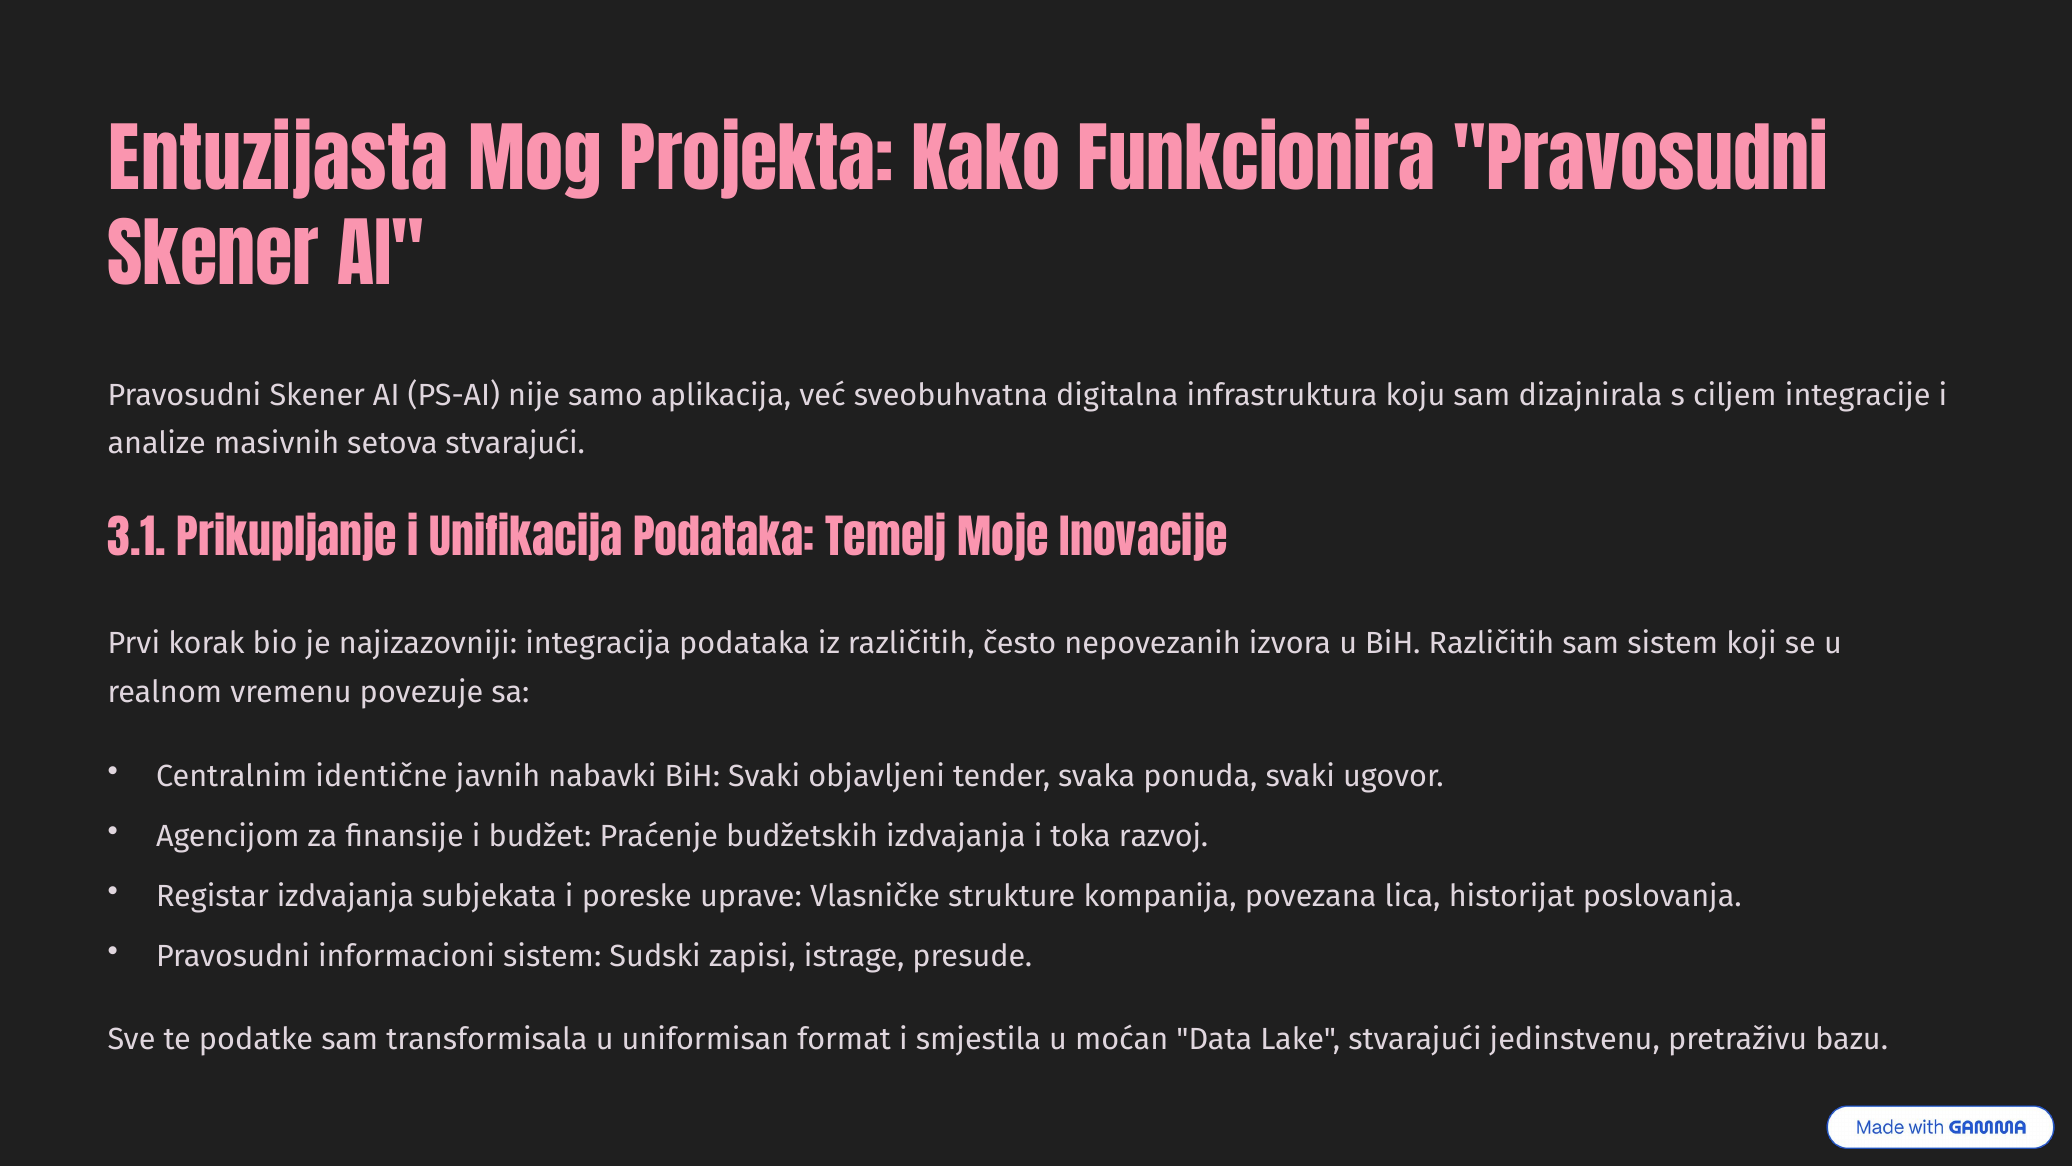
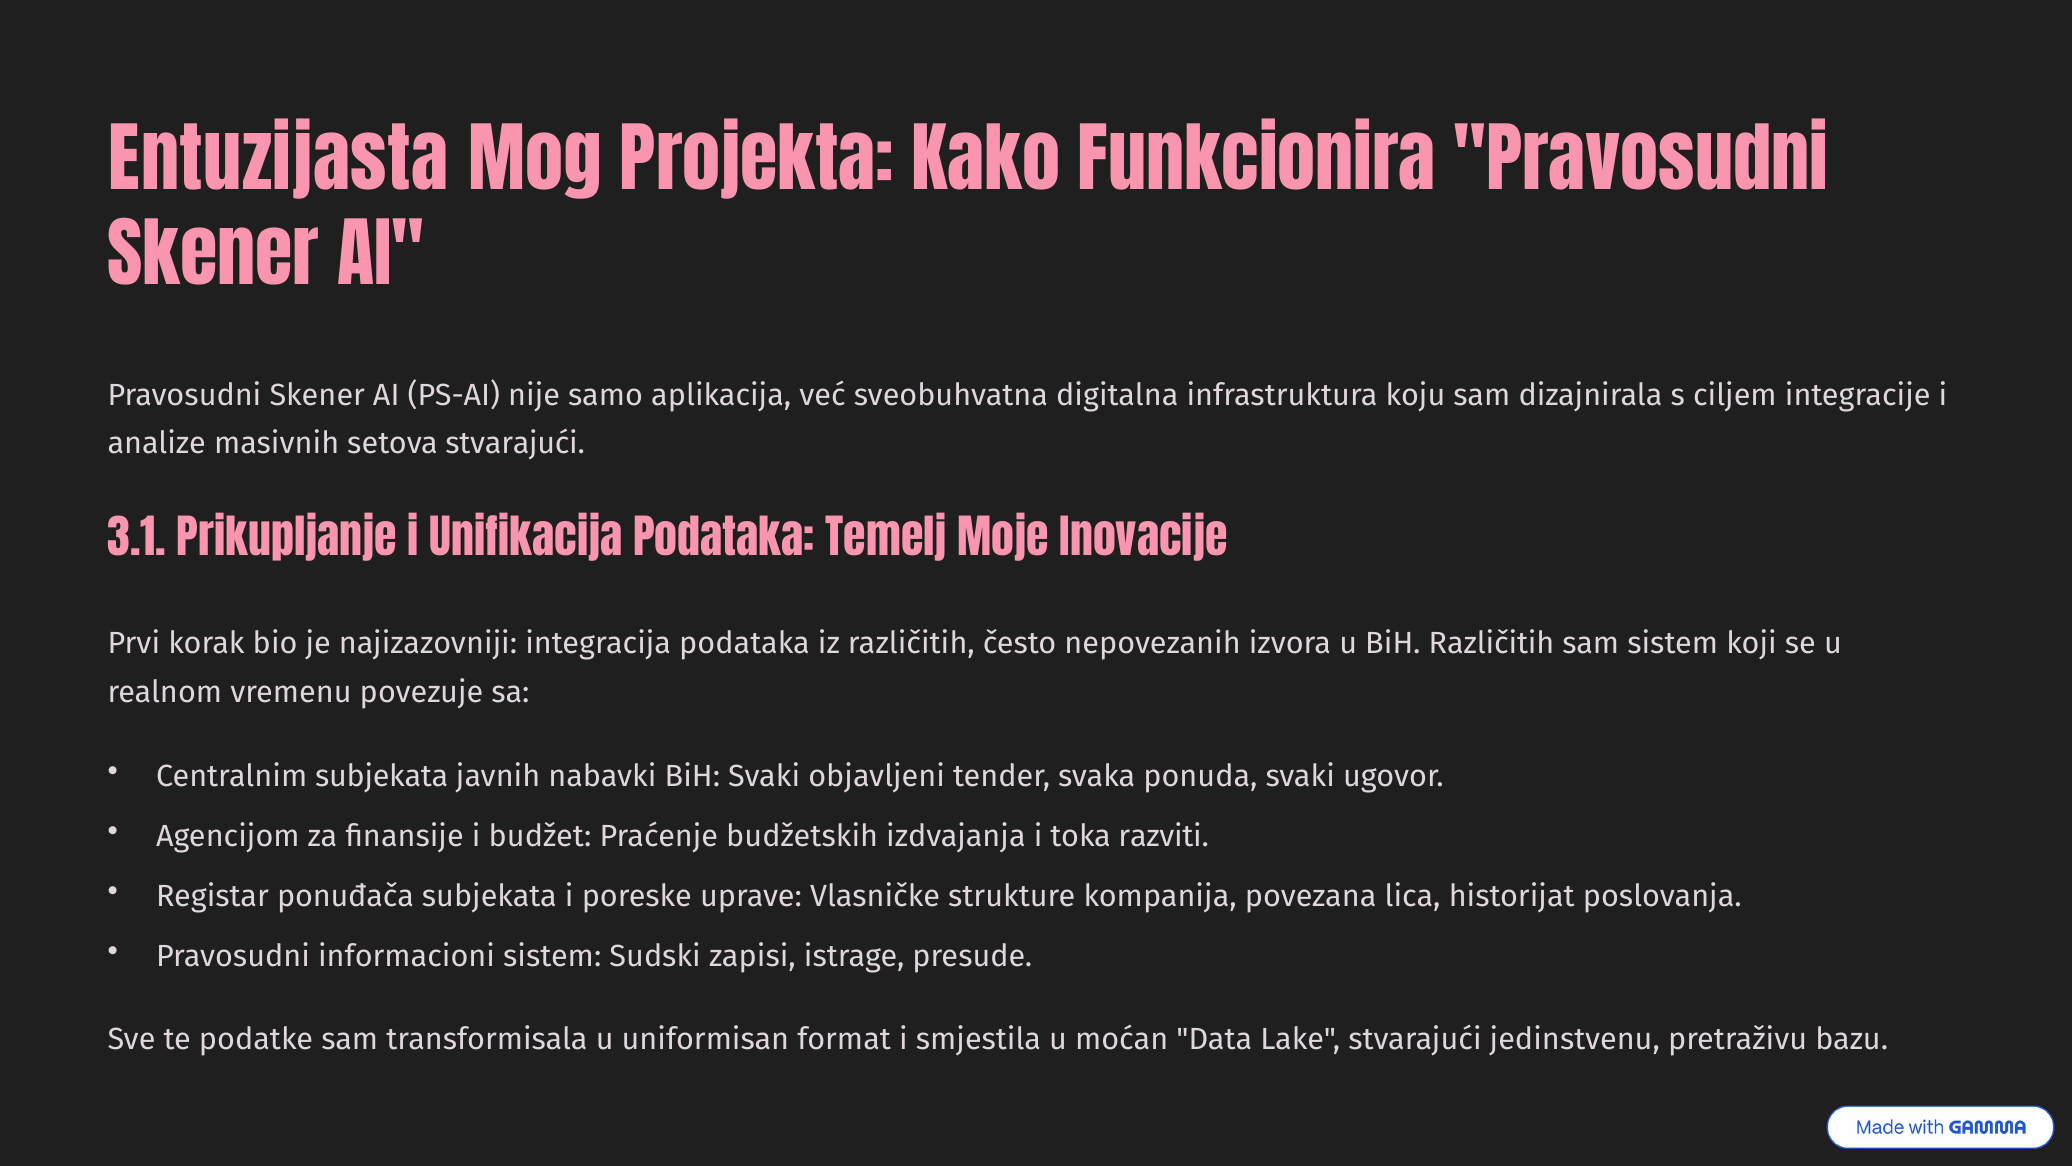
Centralnim identične: identične -> subjekata
razvoj: razvoj -> razviti
Registar izdvajanja: izdvajanja -> ponuđača
